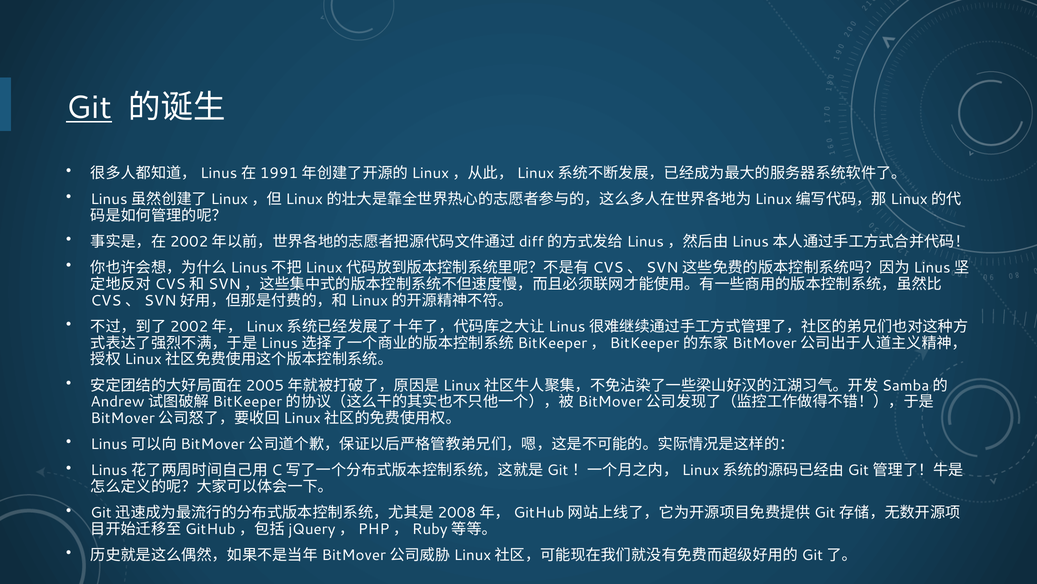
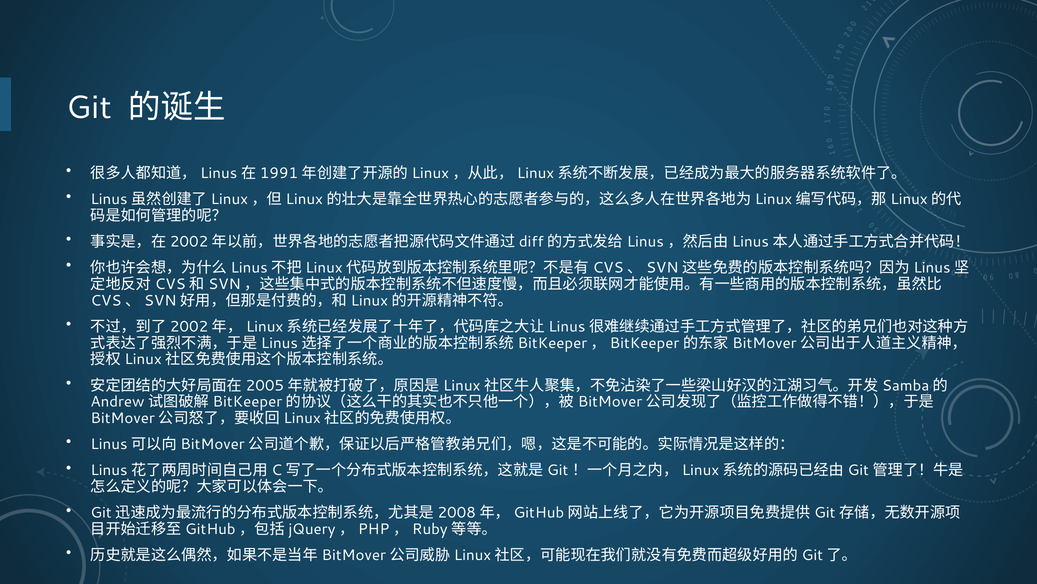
Git underline: present -> none
